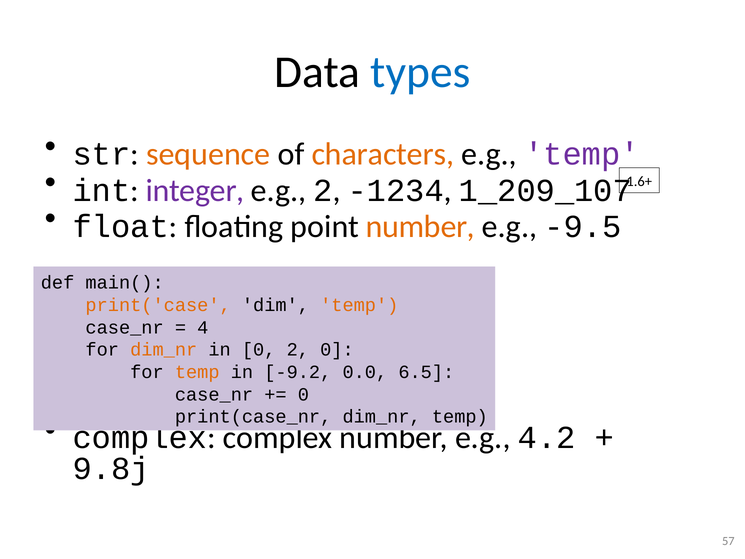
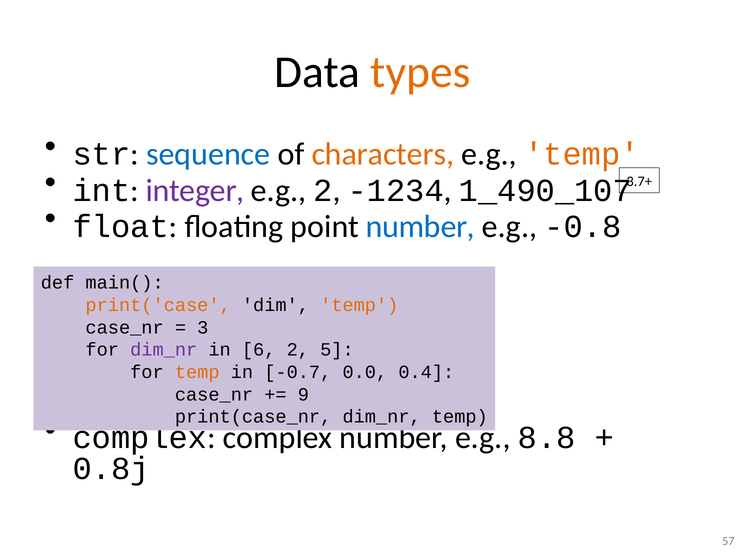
types colour: blue -> orange
sequence colour: orange -> blue
temp at (582, 154) colour: purple -> orange
1_209_107: 1_209_107 -> 1_490_107
1.6+: 1.6+ -> 3.7+
number at (420, 226) colour: orange -> blue
-9.5: -9.5 -> -0.8
4: 4 -> 3
dim_nr at (164, 350) colour: orange -> purple
in 0: 0 -> 6
2 0: 0 -> 5
-9.2: -9.2 -> -0.7
6.5: 6.5 -> 0.4
0 at (303, 394): 0 -> 9
4.2: 4.2 -> 8.8
9.8j: 9.8j -> 0.8j
